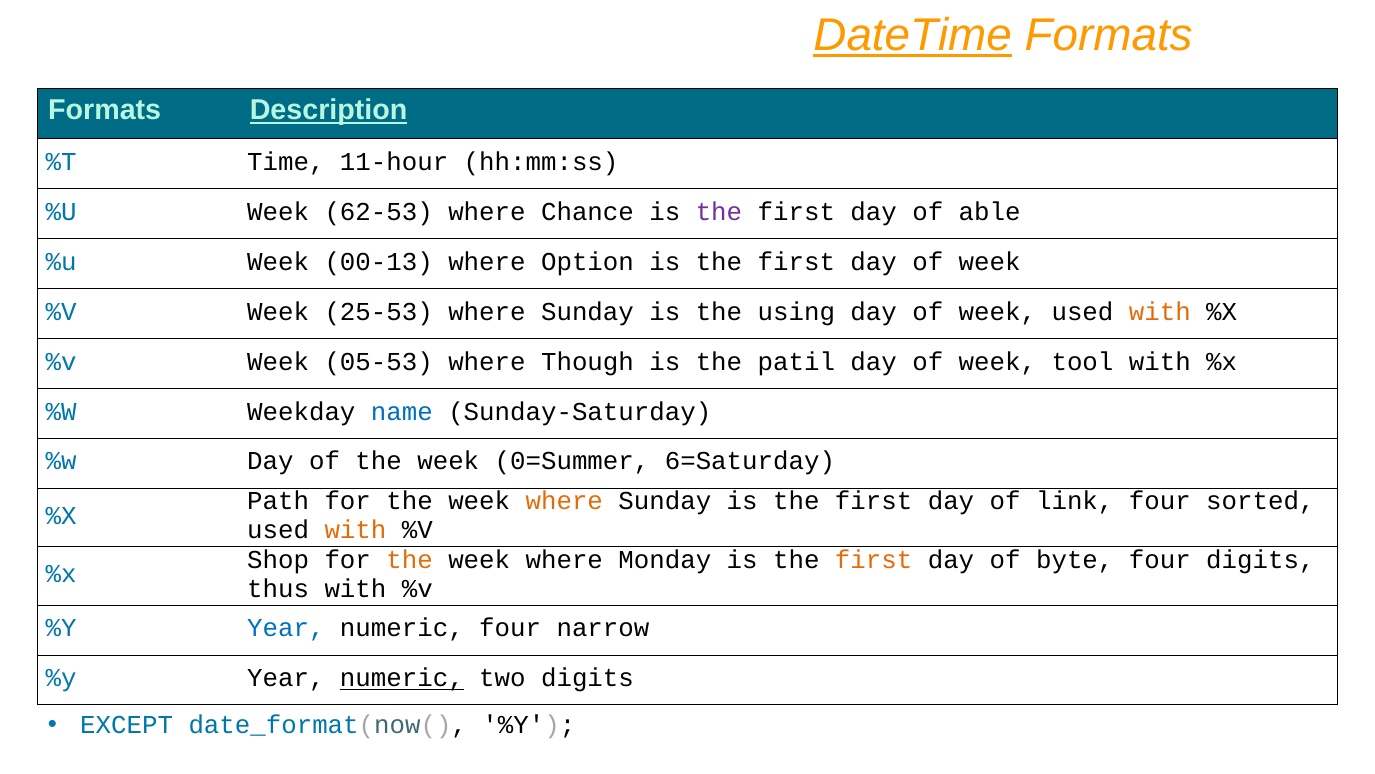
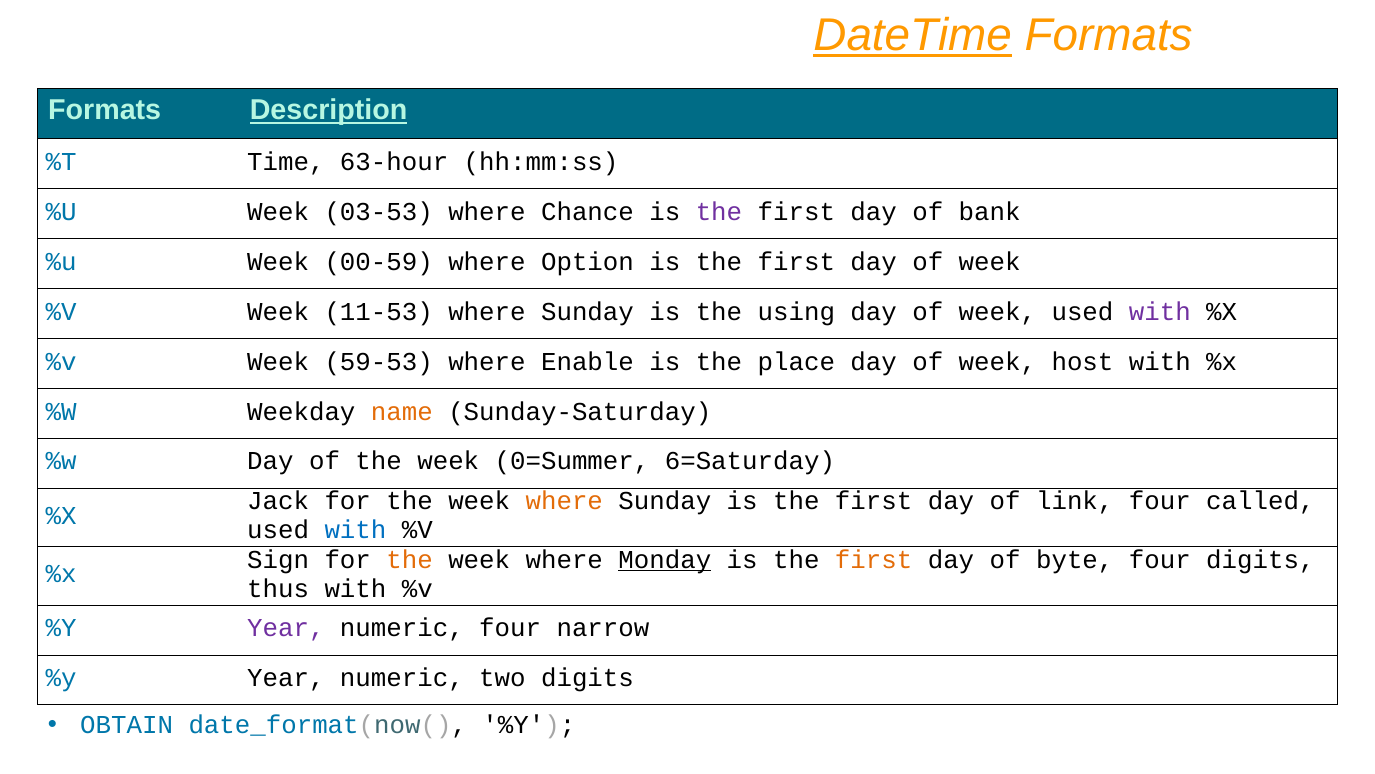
11-hour: 11-hour -> 63-hour
62-53: 62-53 -> 03-53
able: able -> bank
00-13: 00-13 -> 00-59
25-53: 25-53 -> 11-53
with at (1160, 312) colour: orange -> purple
05-53: 05-53 -> 59-53
Though: Though -> Enable
patil: patil -> place
tool: tool -> host
name colour: blue -> orange
Path: Path -> Jack
sorted: sorted -> called
with at (355, 530) colour: orange -> blue
Shop: Shop -> Sign
Monday underline: none -> present
Year at (286, 628) colour: blue -> purple
numeric at (402, 678) underline: present -> none
EXCEPT: EXCEPT -> OBTAIN
